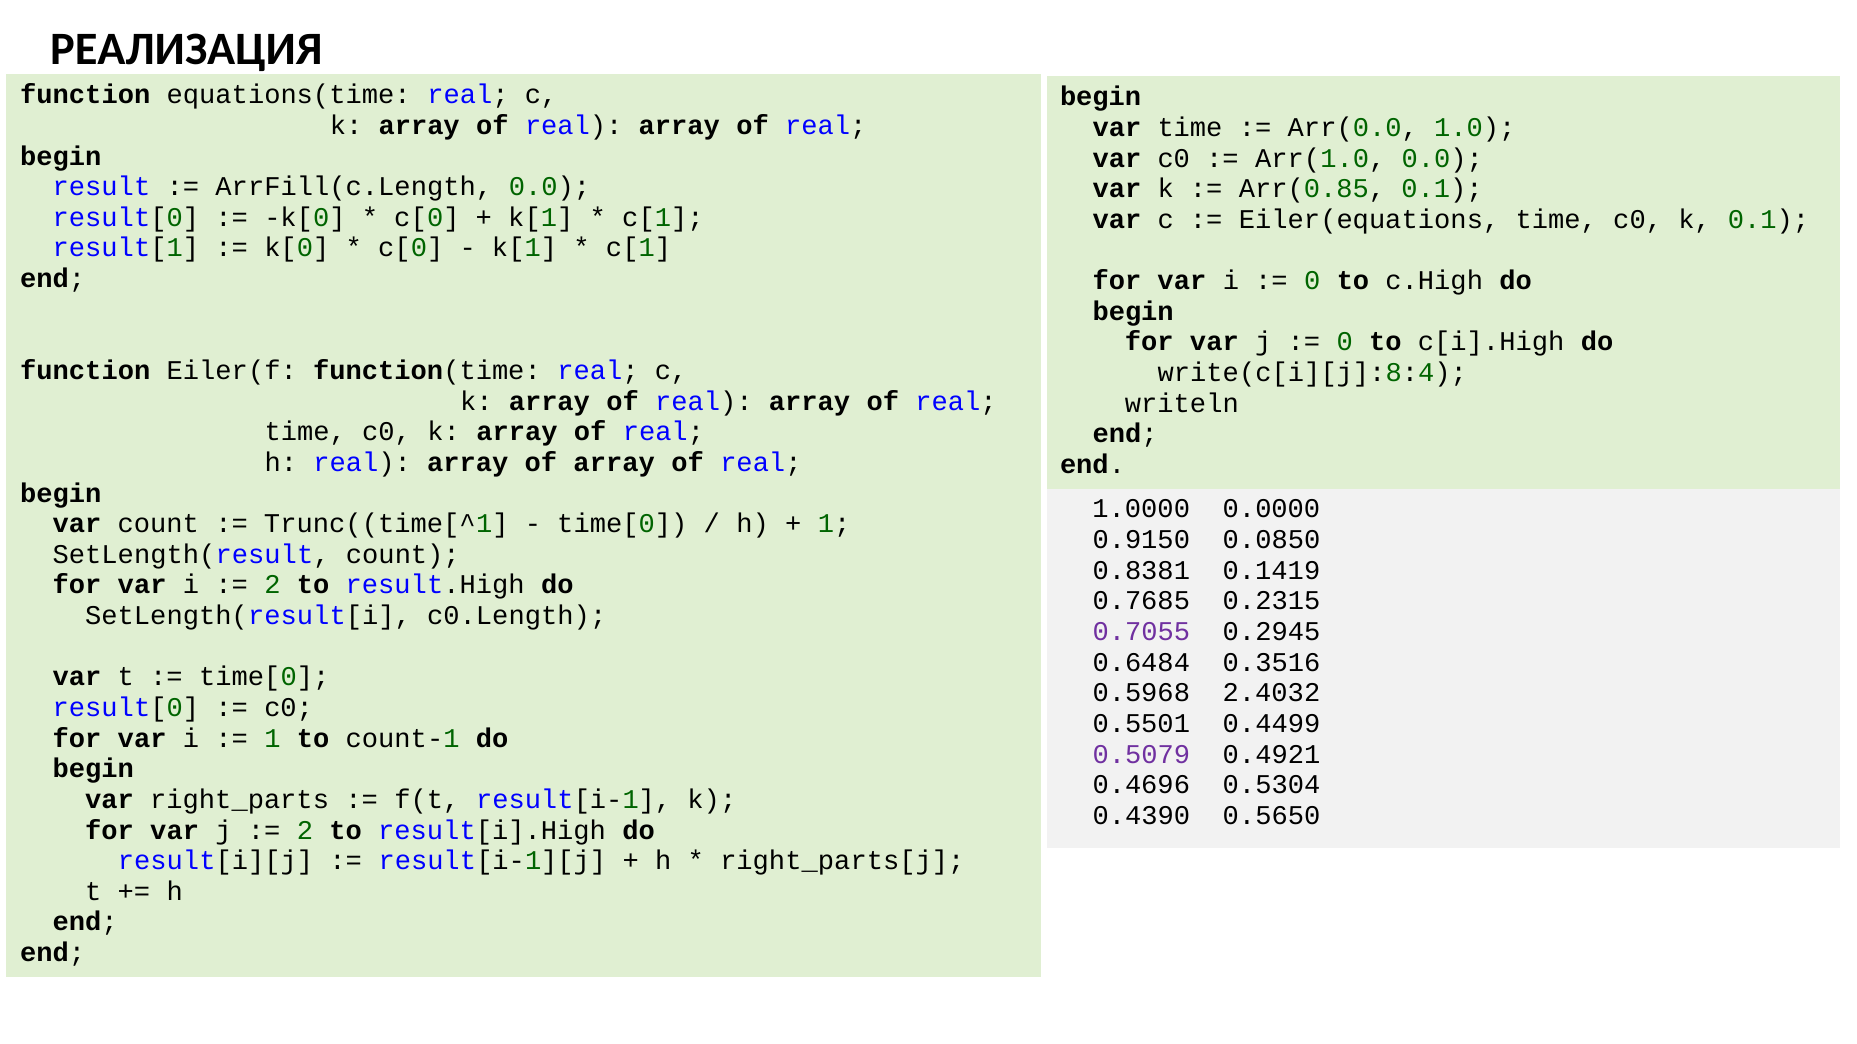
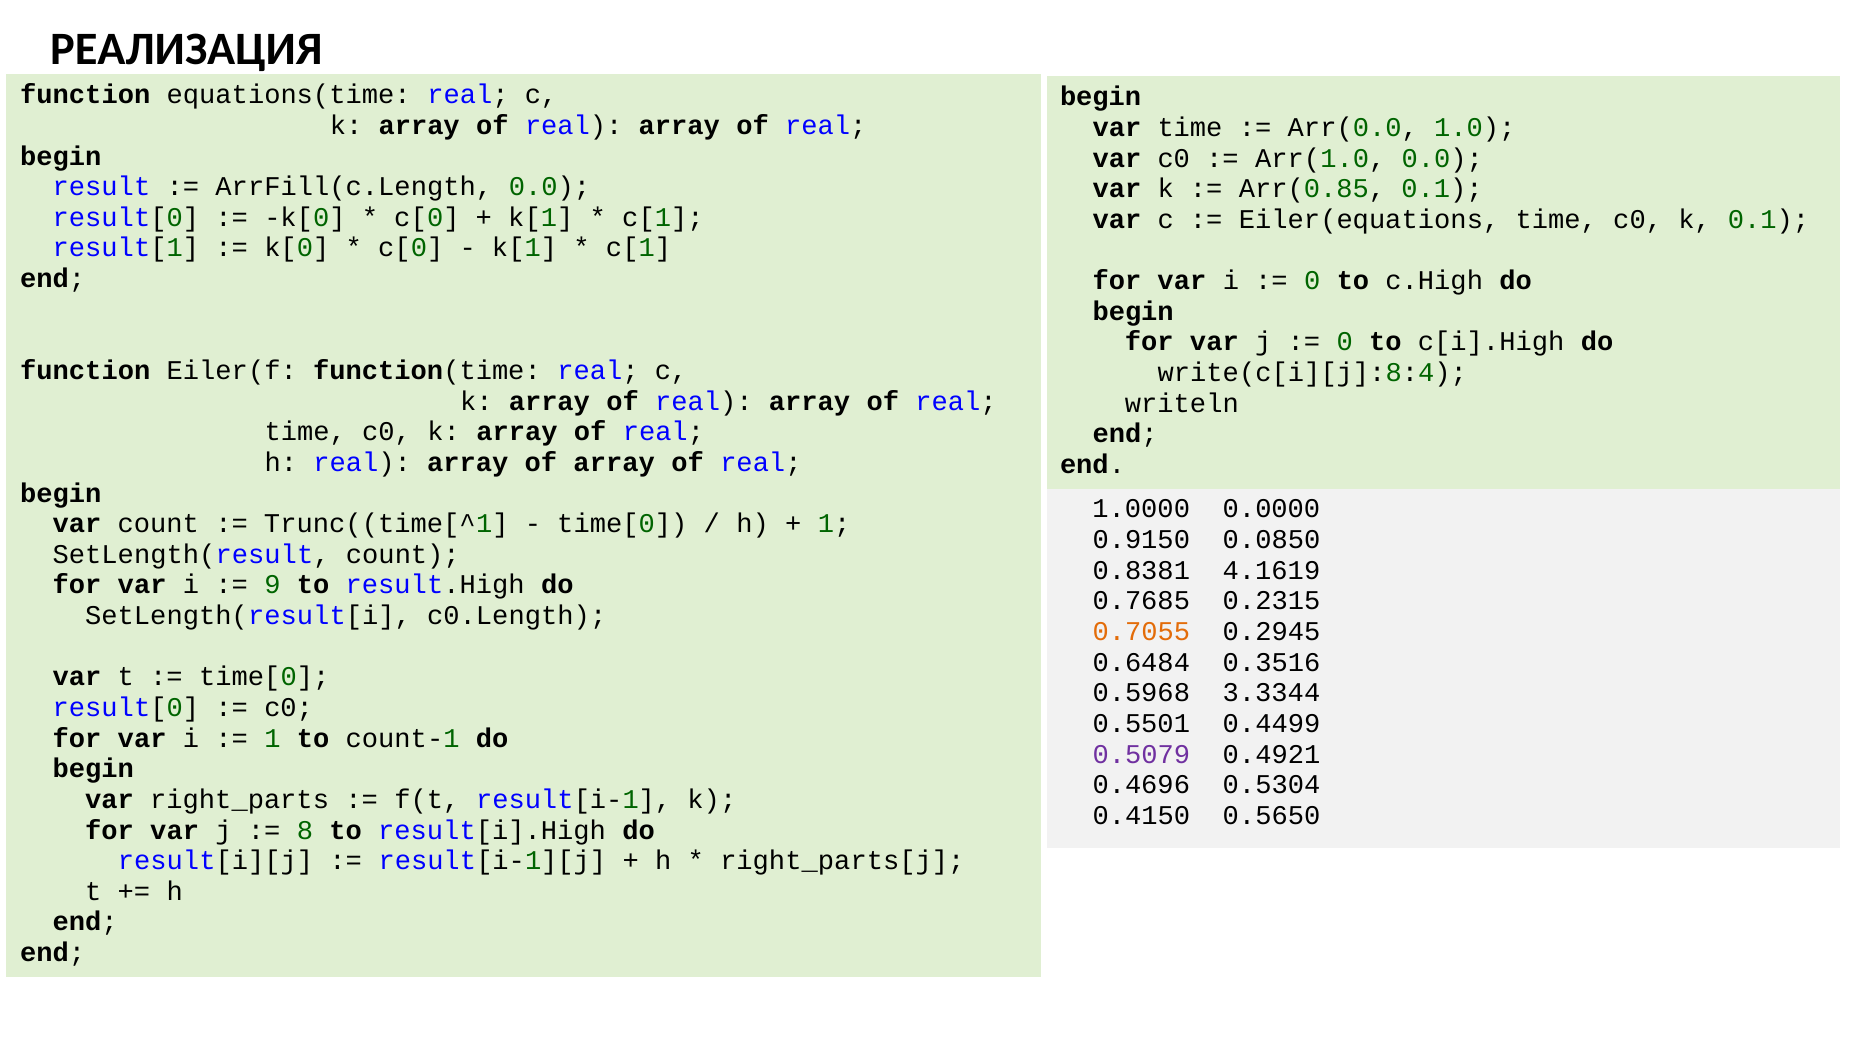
0.1419: 0.1419 -> 4.1619
2 at (273, 585): 2 -> 9
0.7055 colour: purple -> orange
2.4032: 2.4032 -> 3.3344
0.4390: 0.4390 -> 0.4150
2 at (305, 831): 2 -> 8
